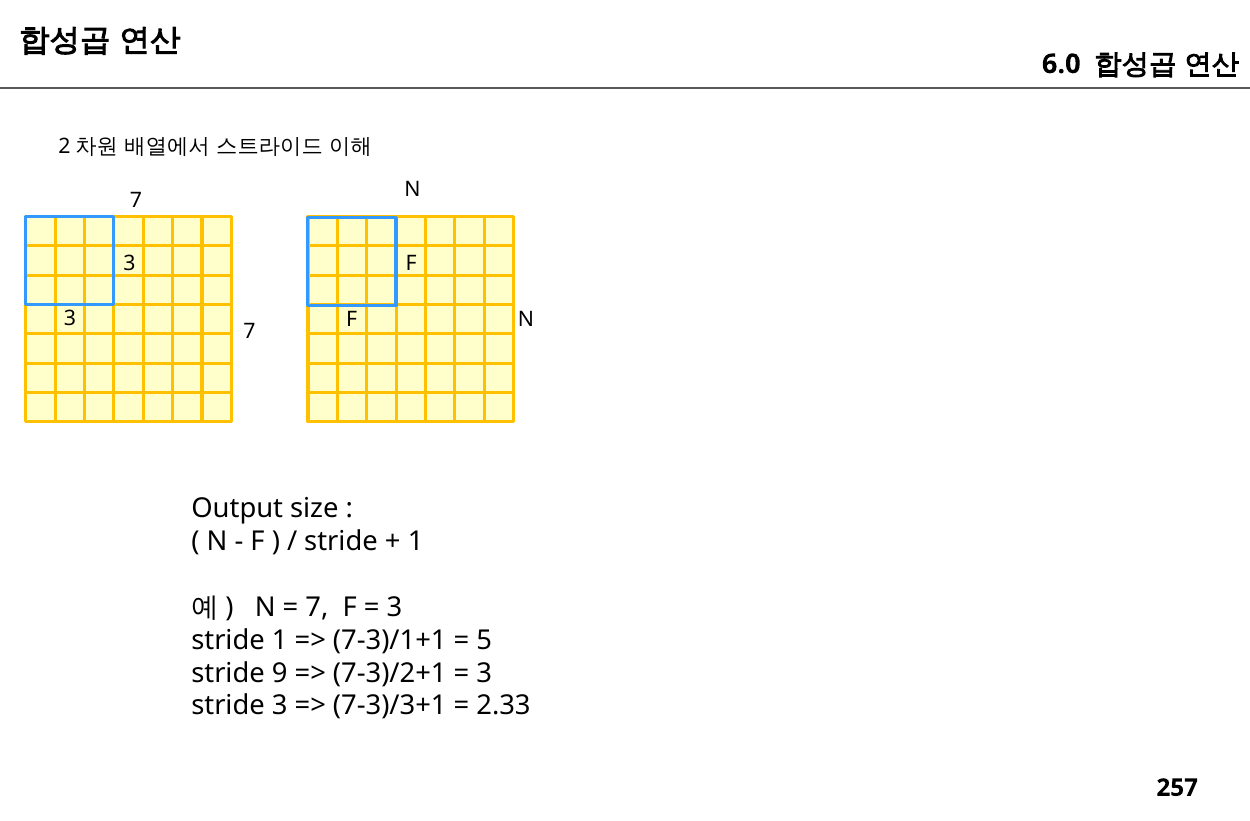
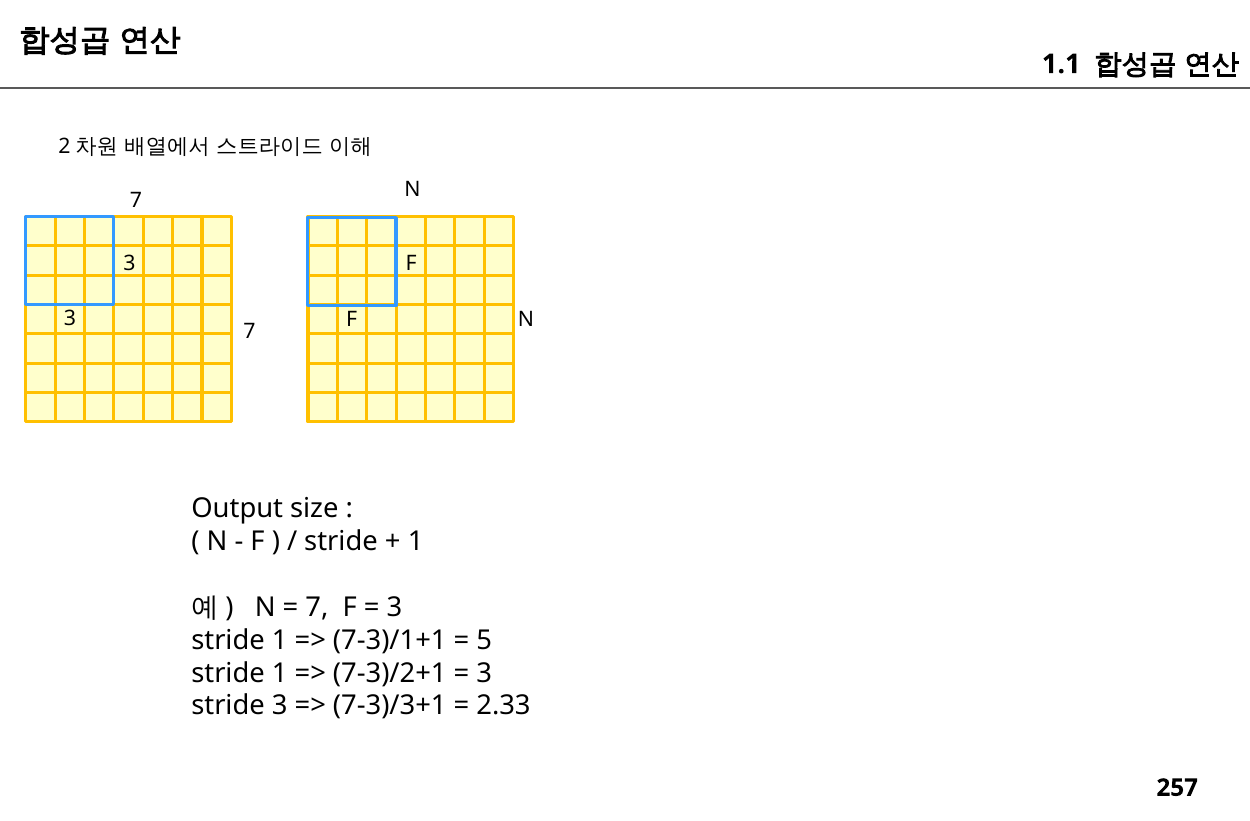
6.0: 6.0 -> 1.1
9 at (280, 673): 9 -> 1
